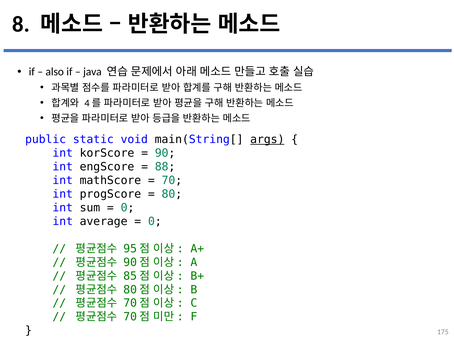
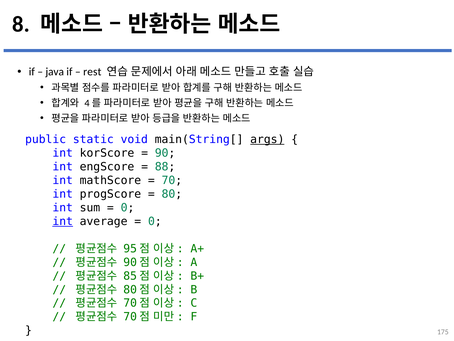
also: also -> java
java: java -> rest
int at (63, 221) underline: none -> present
